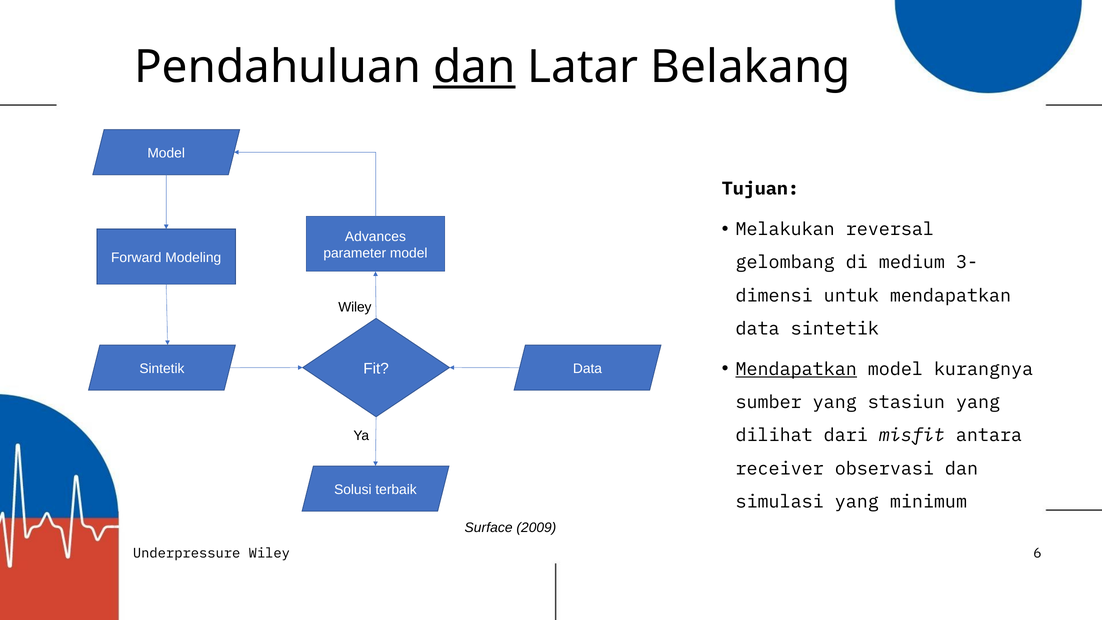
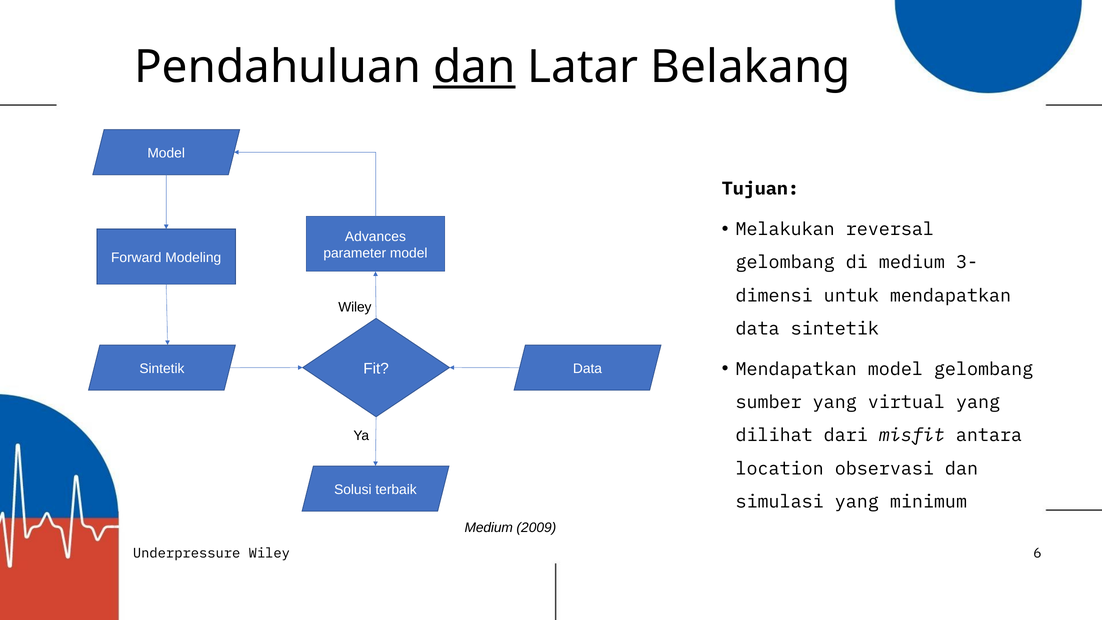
Mendapatkan at (796, 369) underline: present -> none
model kurangnya: kurangnya -> gelombang
stasiun: stasiun -> virtual
receiver: receiver -> location
Surface at (489, 528): Surface -> Medium
